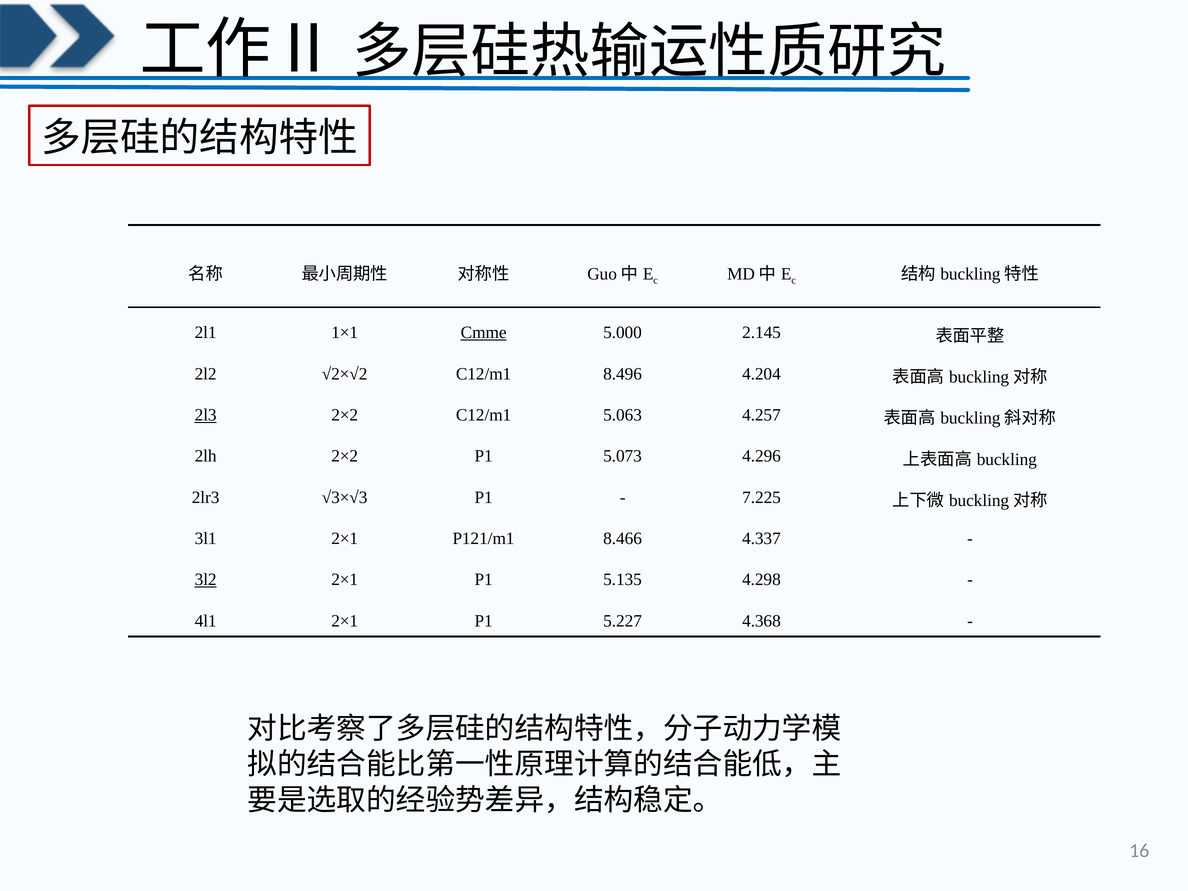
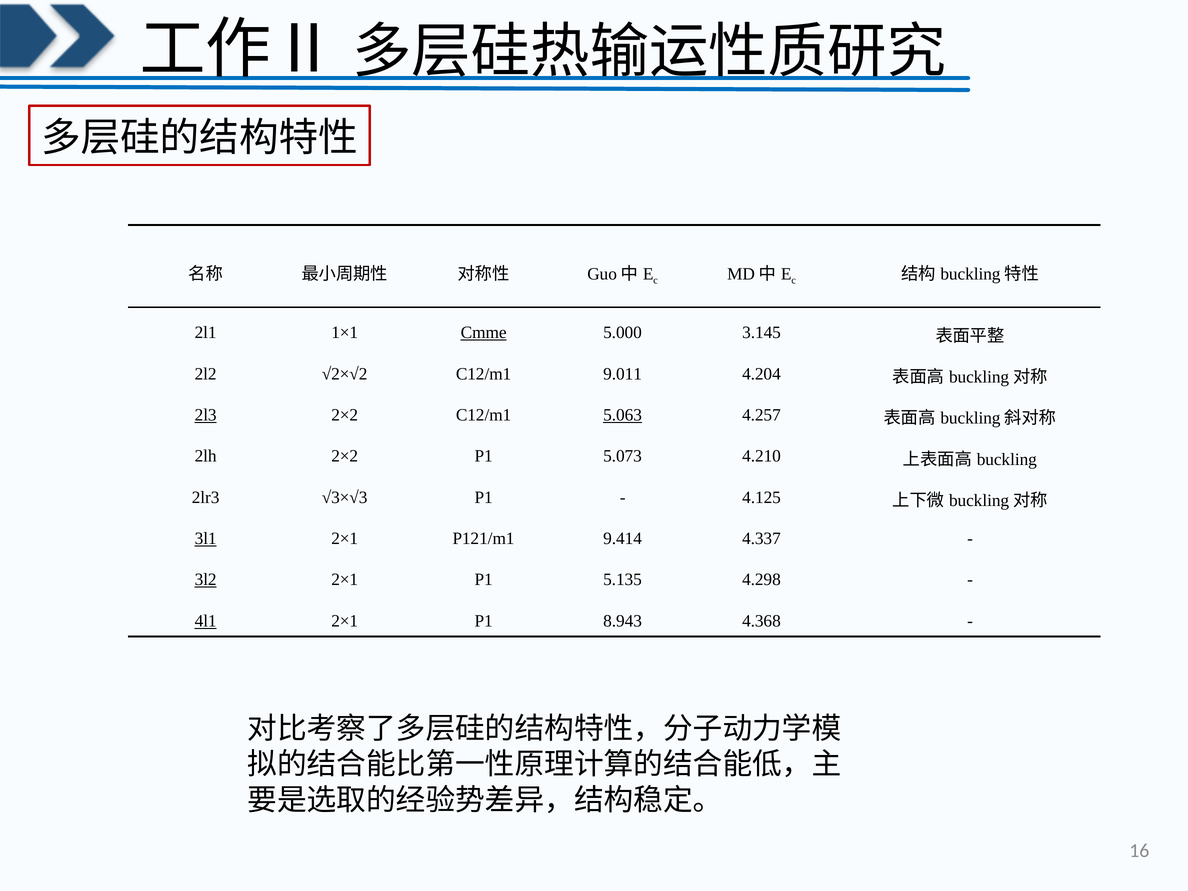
2.145: 2.145 -> 3.145
8.496: 8.496 -> 9.011
5.063 underline: none -> present
4.296: 4.296 -> 4.210
7.225: 7.225 -> 4.125
3l1 underline: none -> present
8.466: 8.466 -> 9.414
4l1 underline: none -> present
5.227: 5.227 -> 8.943
